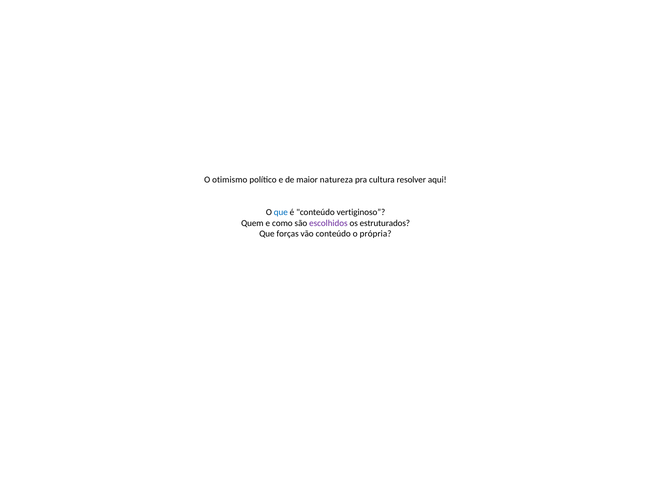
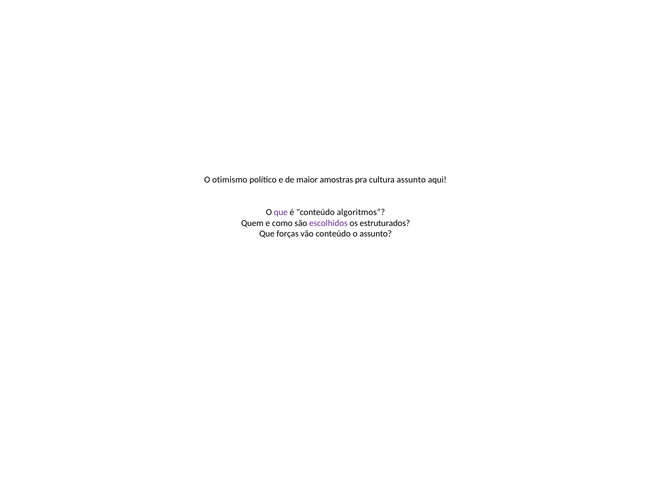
natureza: natureza -> amostras
cultura resolver: resolver -> assunto
que at (281, 212) colour: blue -> purple
vertiginoso: vertiginoso -> algoritmos
o própria: própria -> assunto
